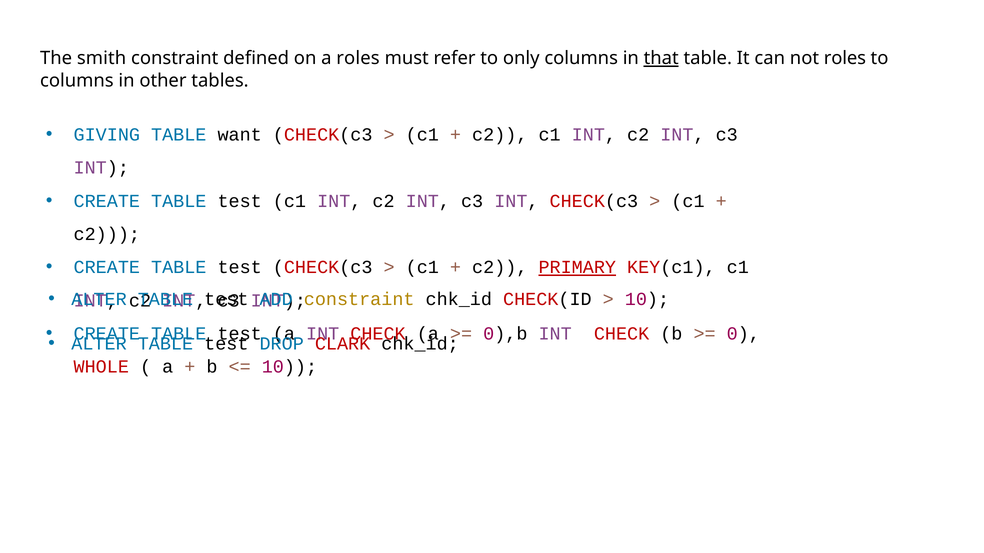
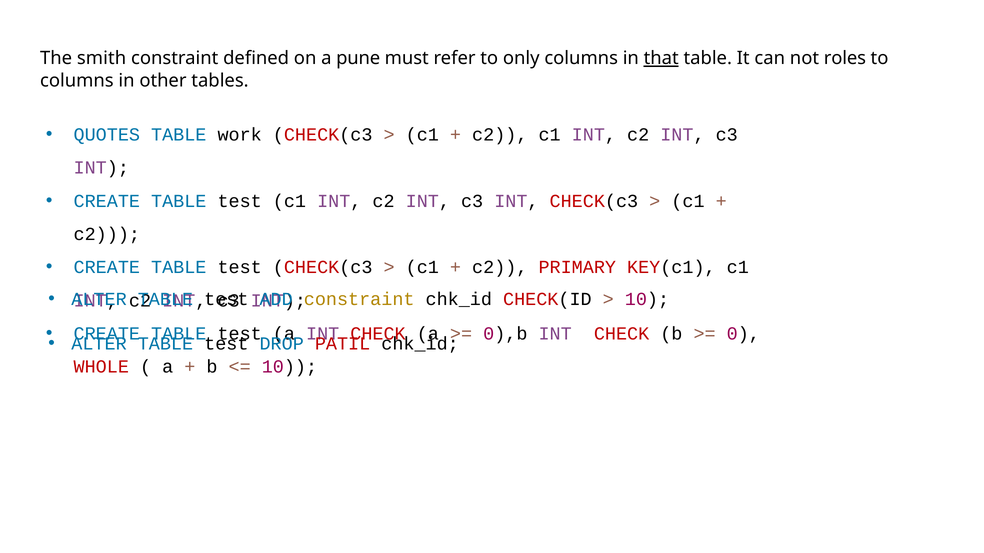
a roles: roles -> pune
GIVING: GIVING -> QUOTES
want: want -> work
PRIMARY underline: present -> none
CLARK: CLARK -> PATIL
